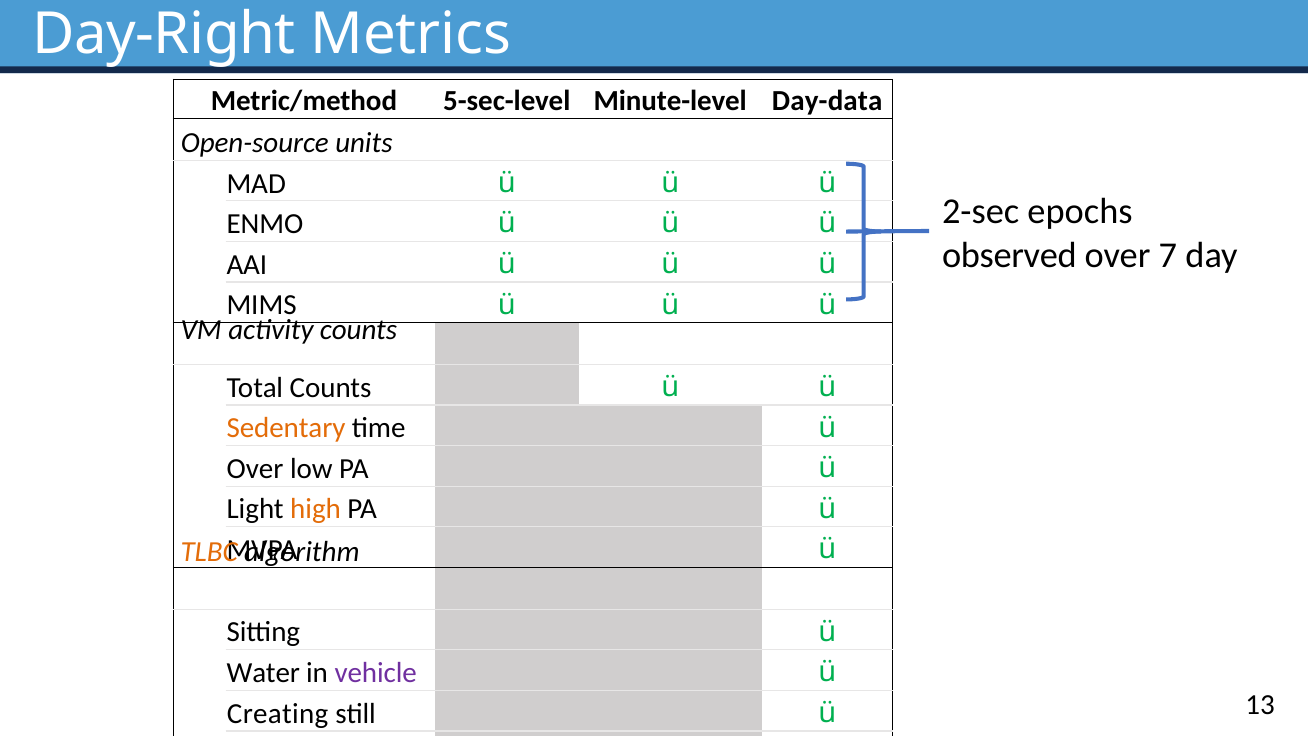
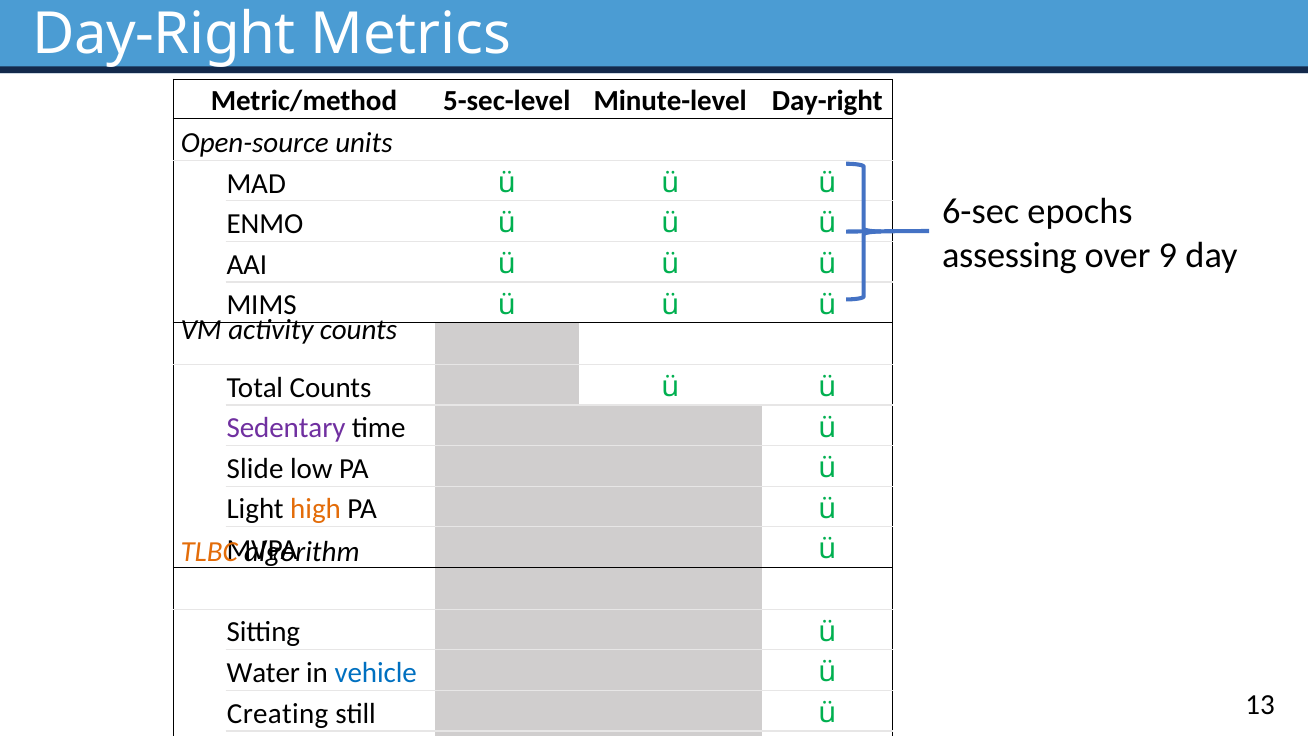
Day-data at (827, 101): Day-data -> Day-right
2-sec: 2-sec -> 6-sec
observed: observed -> assessing
7: 7 -> 9
Sedentary colour: orange -> purple
Over at (255, 469): Over -> Slide
vehicle colour: purple -> blue
